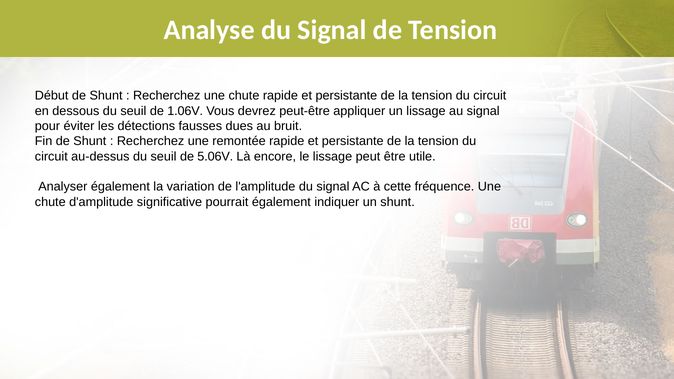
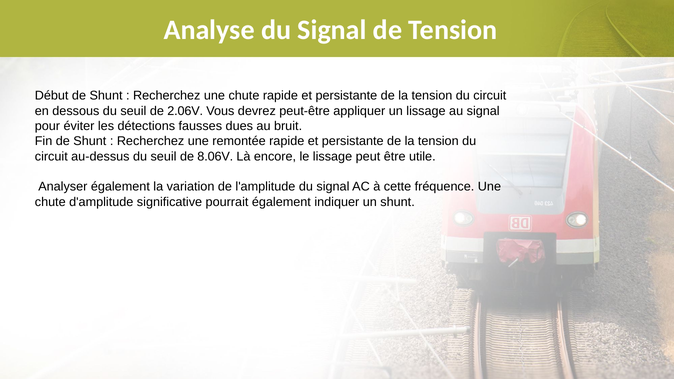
1.06V: 1.06V -> 2.06V
5.06V: 5.06V -> 8.06V
